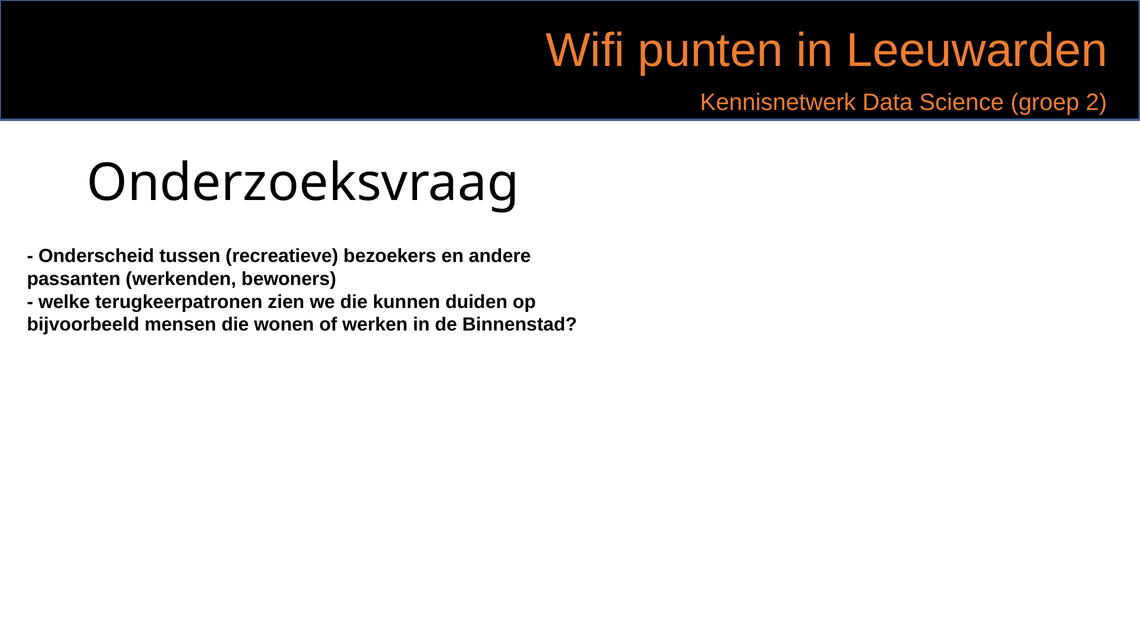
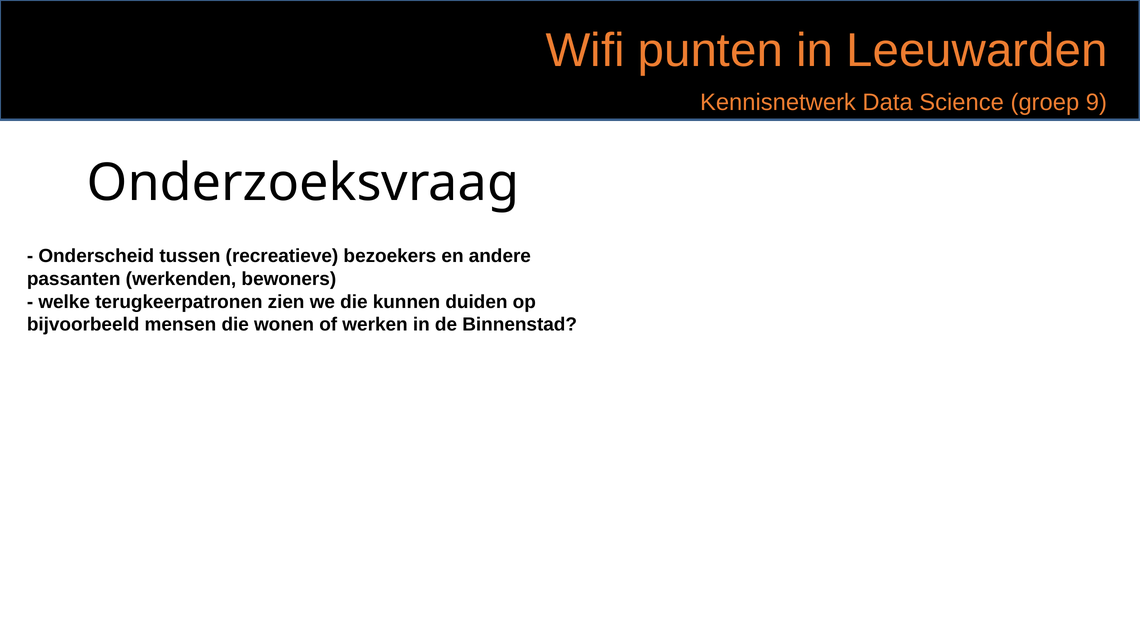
2: 2 -> 9
